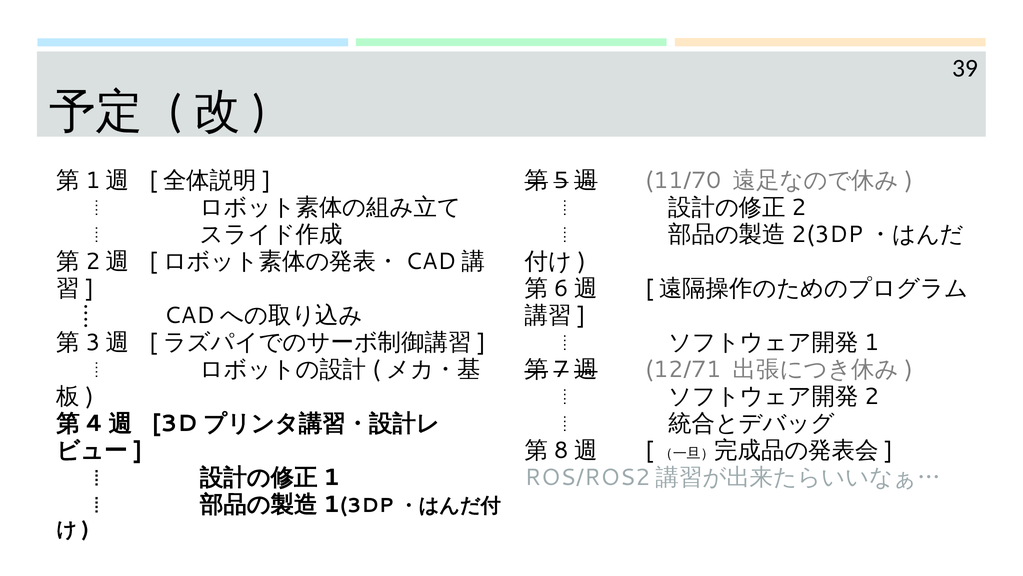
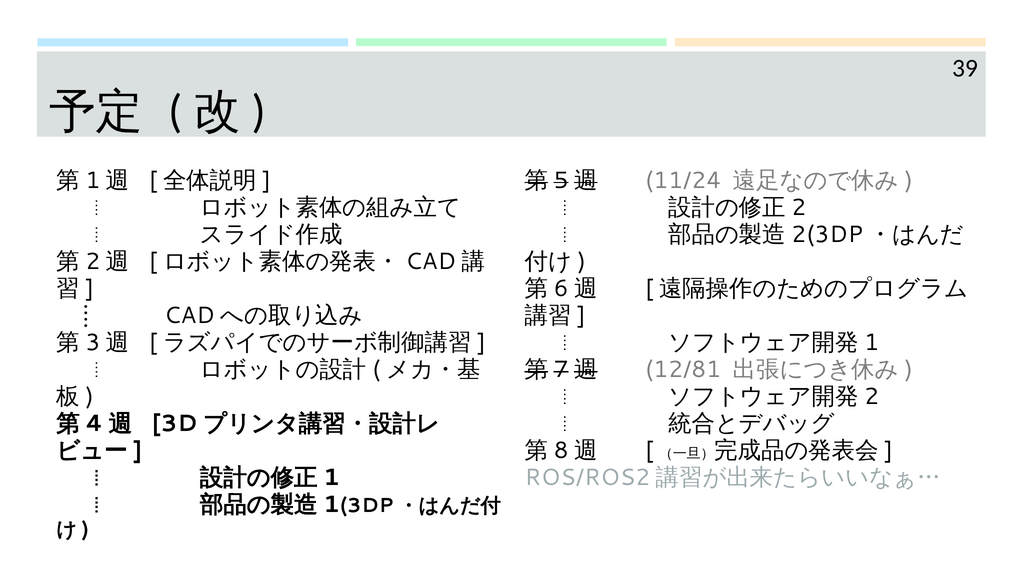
11/70: 11/70 -> 11/24
12/71: 12/71 -> 12/81
